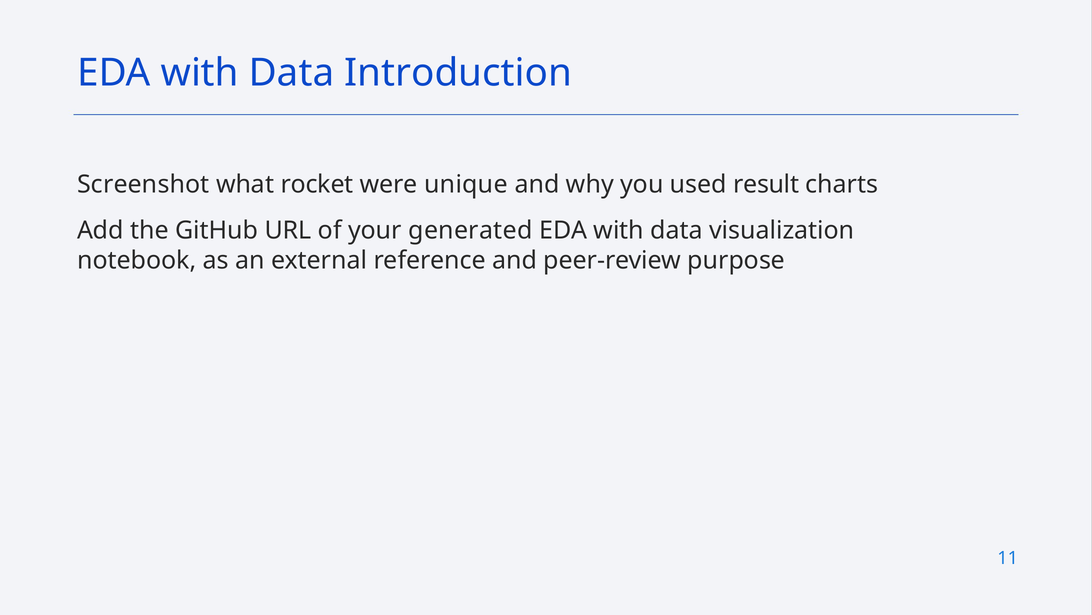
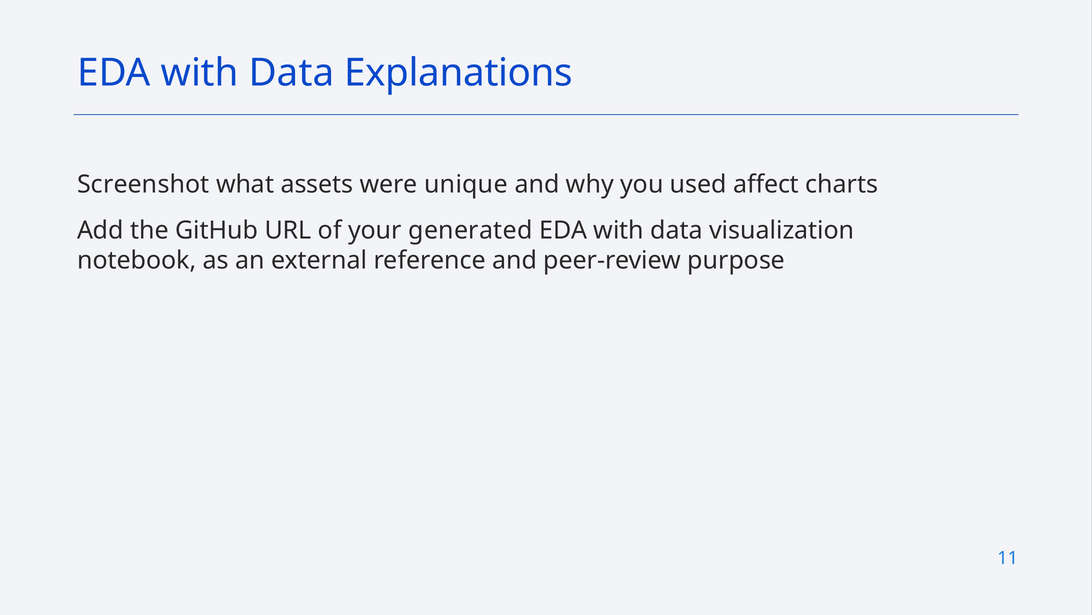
Introduction: Introduction -> Explanations
rocket: rocket -> assets
result: result -> affect
